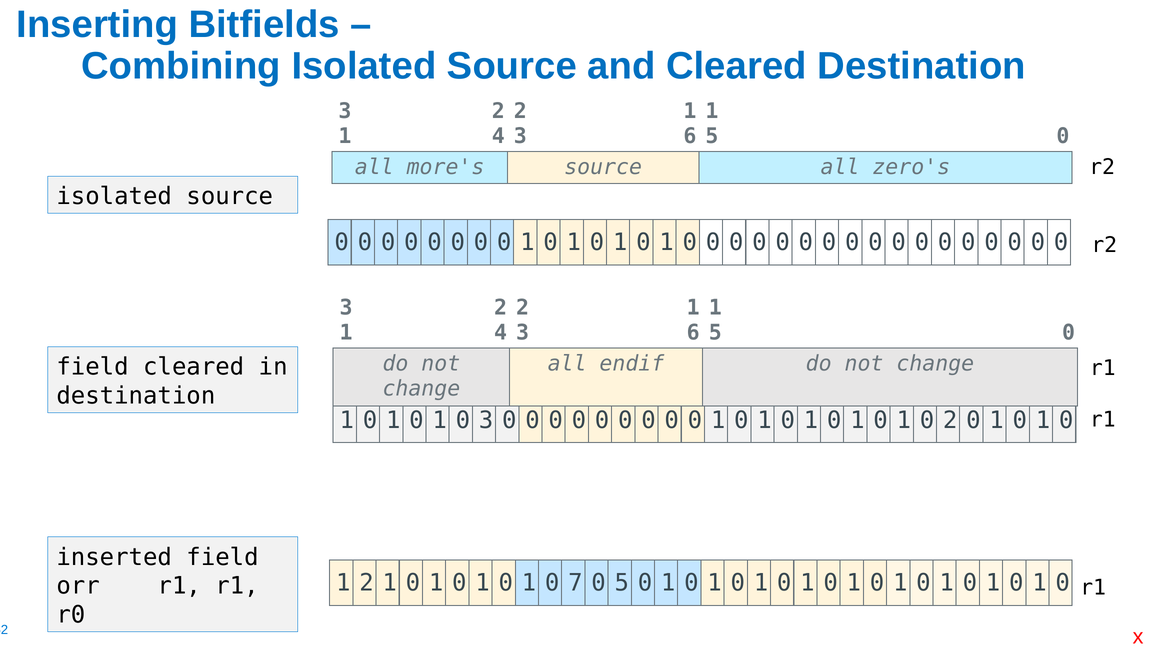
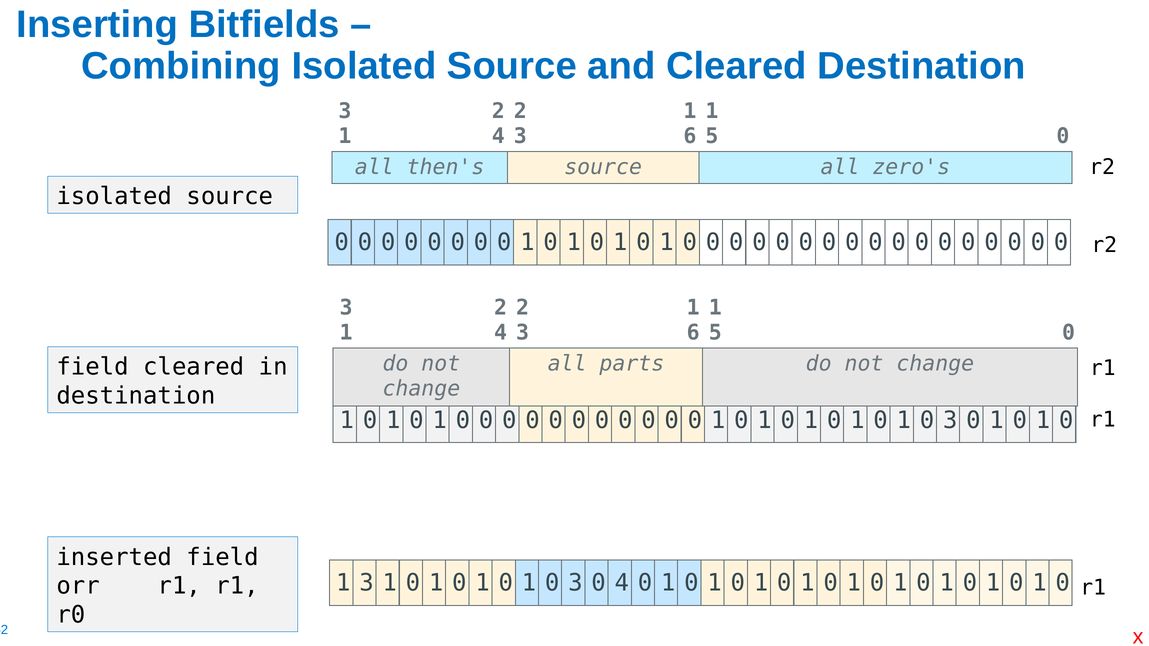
more's: more's -> then's
endif: endif -> parts
3 at (486, 421): 3 -> 0
2 at (950, 421): 2 -> 3
2 at (366, 583): 2 -> 3
7 at (575, 583): 7 -> 3
0 5: 5 -> 4
